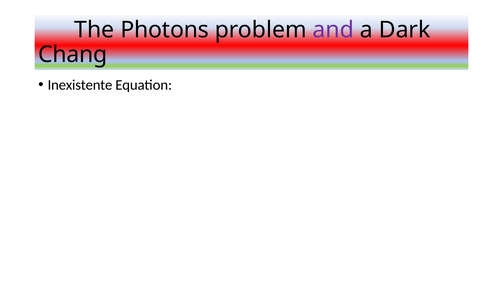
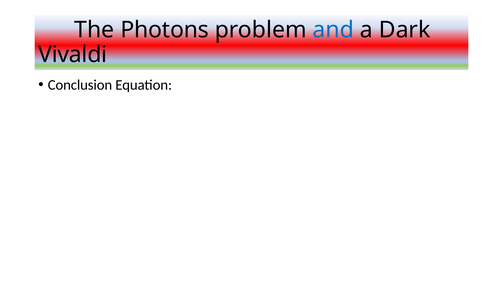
and colour: purple -> blue
Chang: Chang -> Vivaldi
Inexistente: Inexistente -> Conclusion
